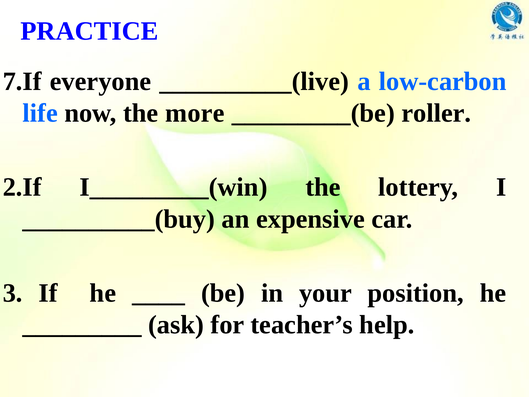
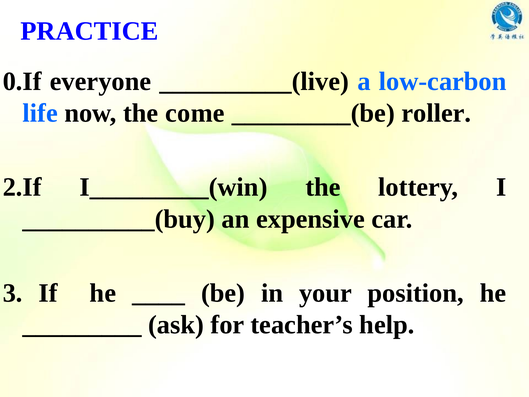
7.If: 7.If -> 0.If
more: more -> come
